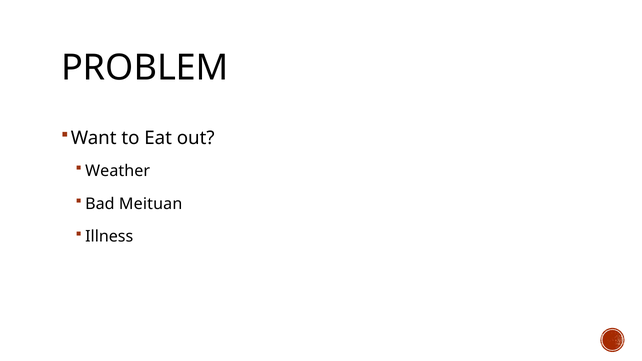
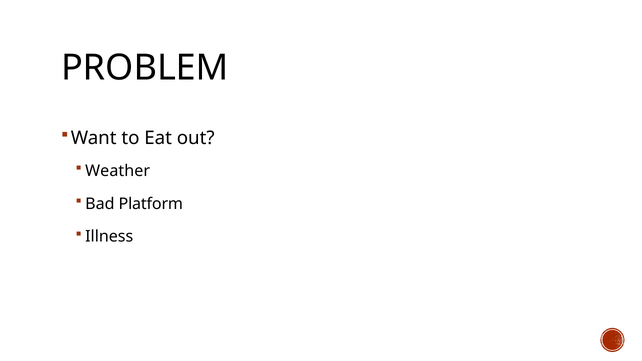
Meituan: Meituan -> Platform
